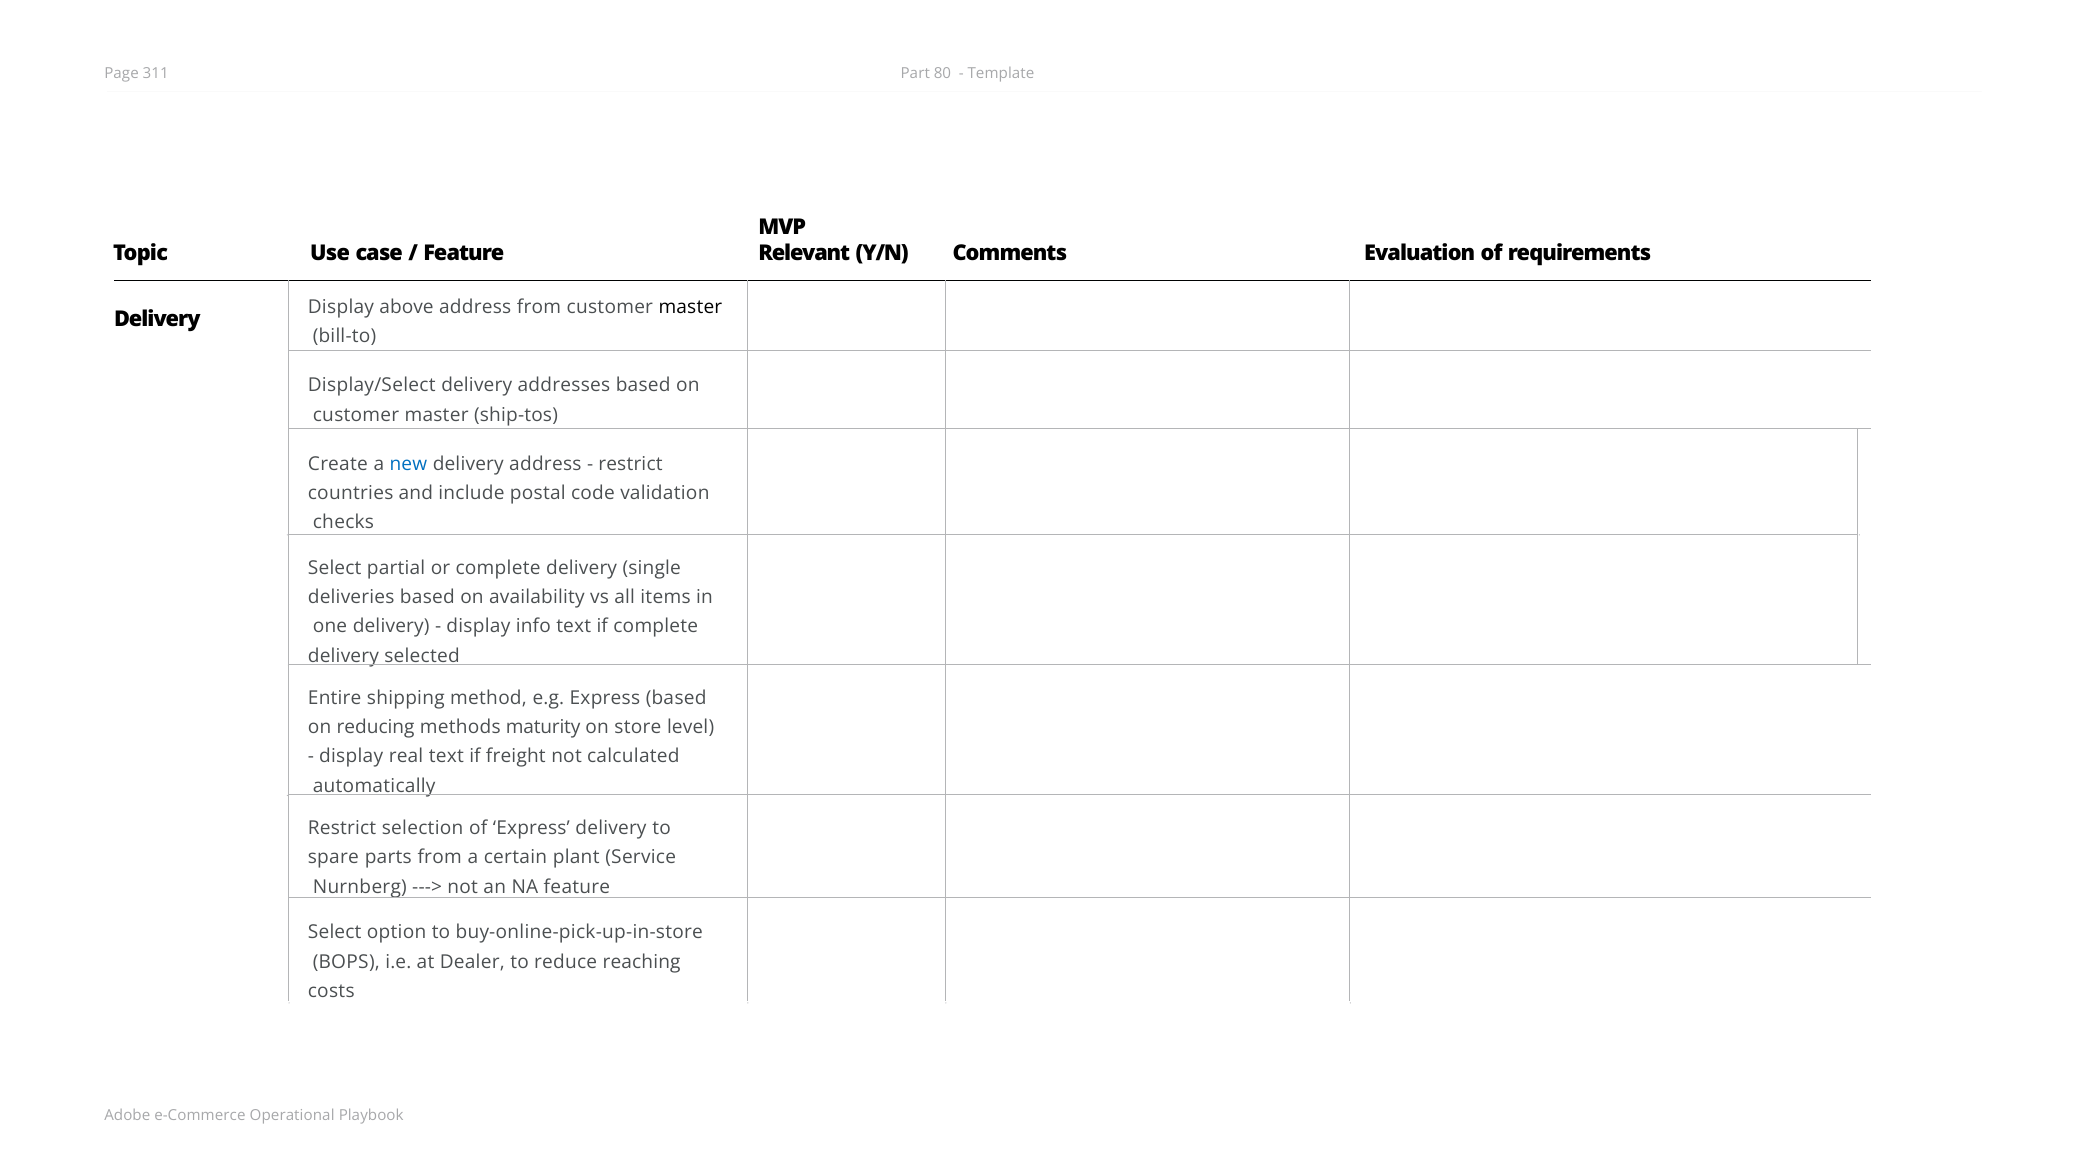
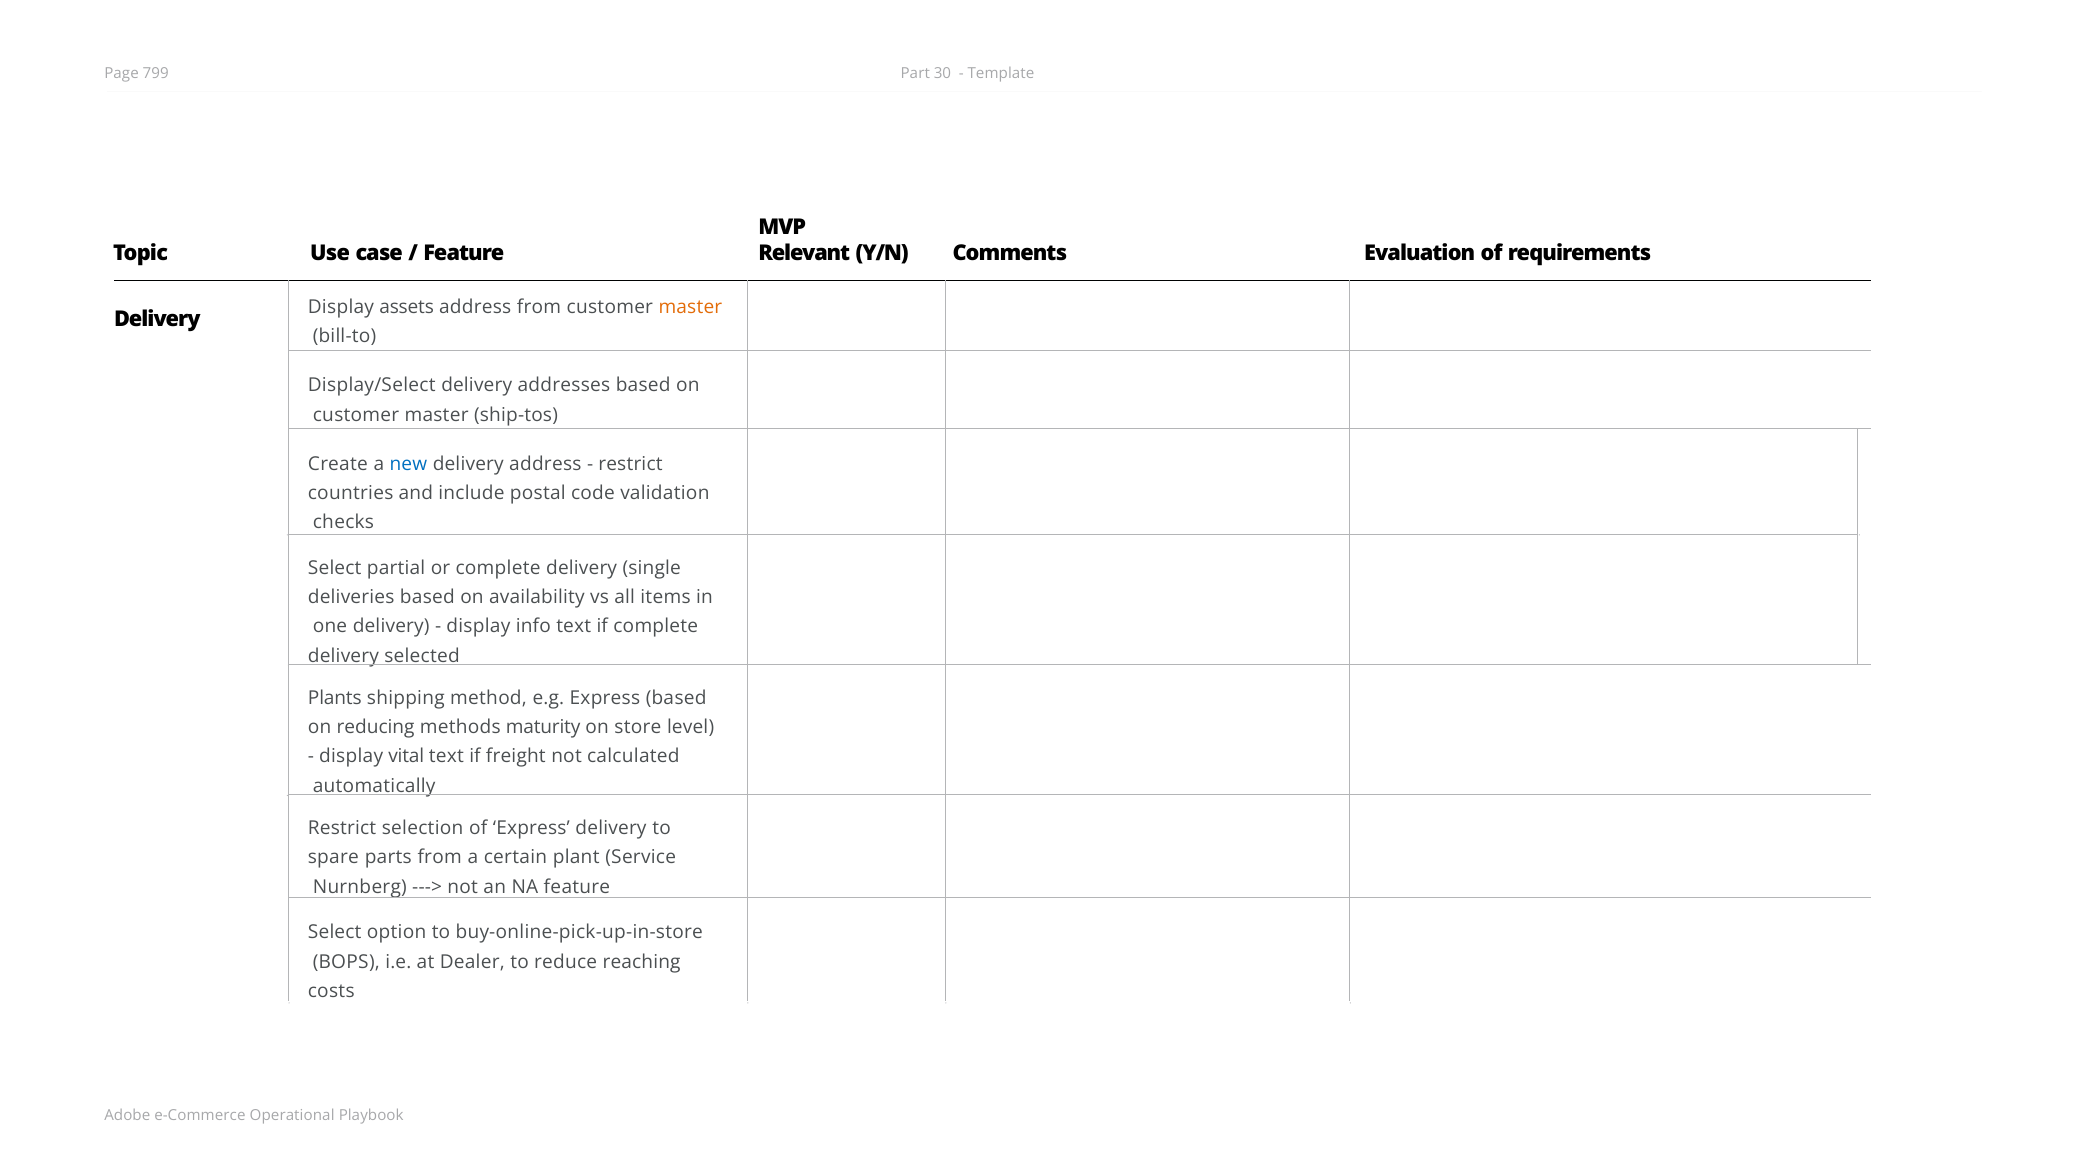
311: 311 -> 799
80: 80 -> 30
above: above -> assets
master at (690, 307) colour: black -> orange
Entire: Entire -> Plants
real: real -> vital
